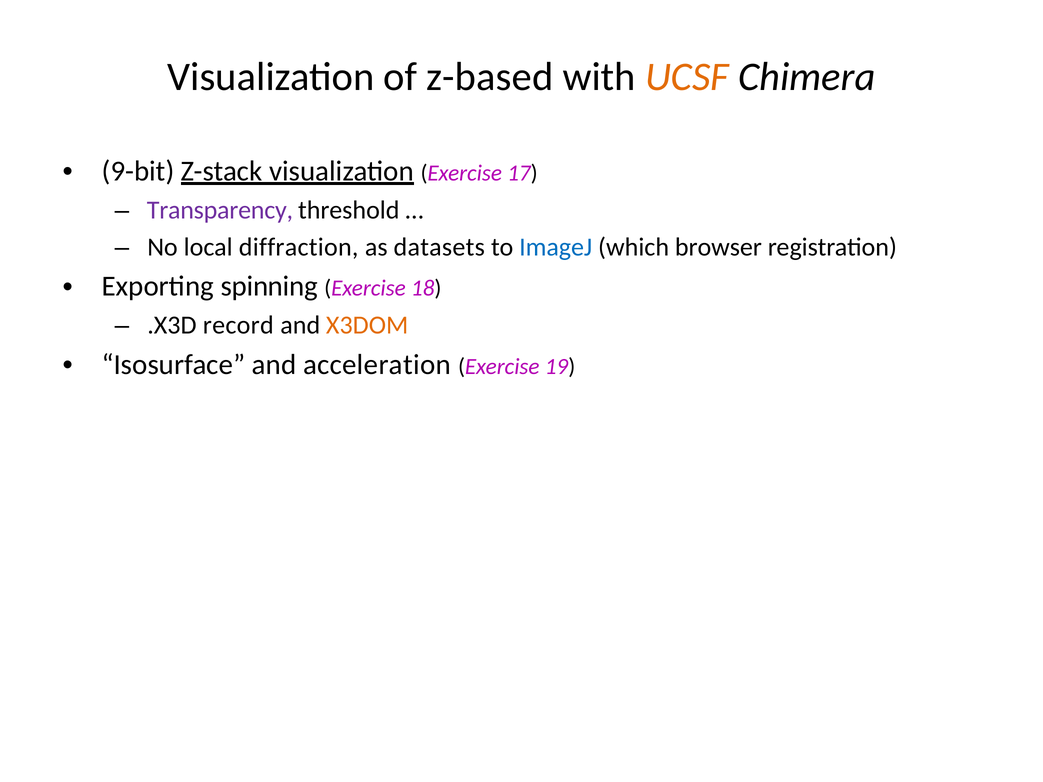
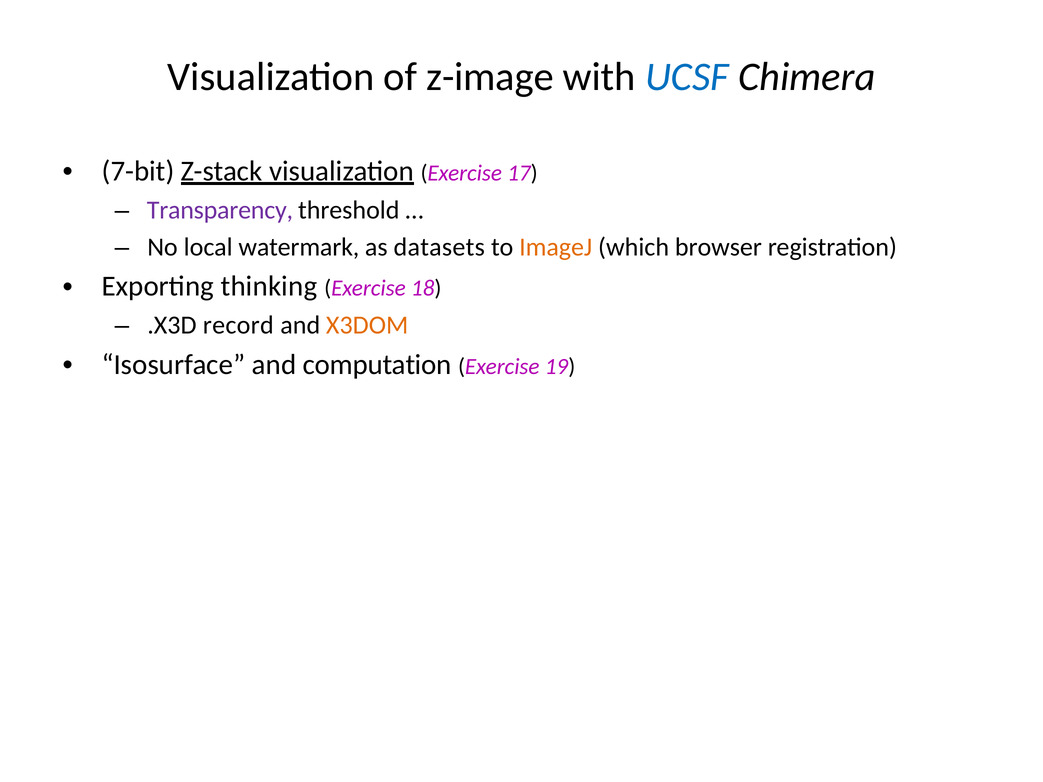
z-based: z-based -> z-image
UCSF colour: orange -> blue
9-bit: 9-bit -> 7-bit
diffraction: diffraction -> watermark
ImageJ colour: blue -> orange
spinning: spinning -> thinking
acceleration: acceleration -> computation
